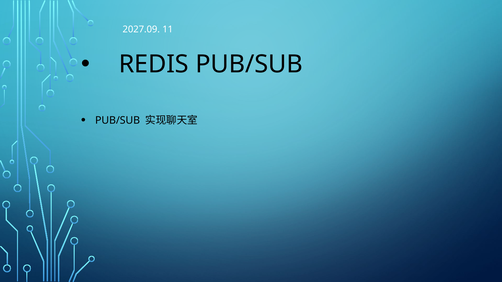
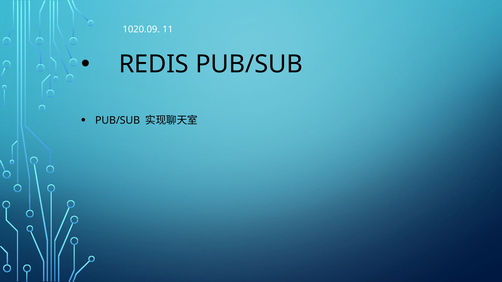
2027.09: 2027.09 -> 1020.09
